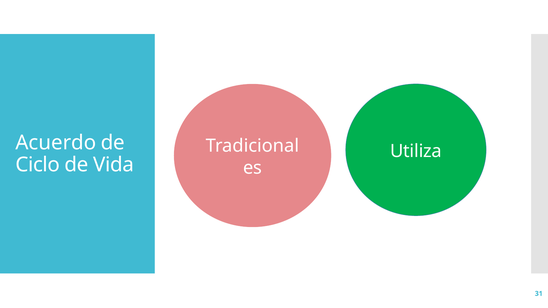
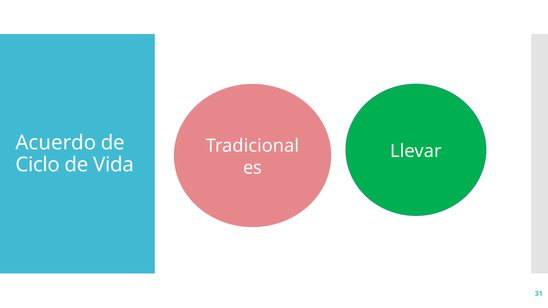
Utiliza: Utiliza -> Llevar
